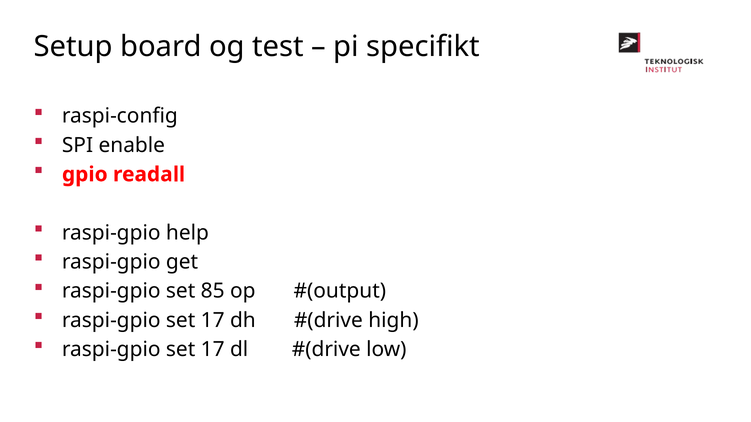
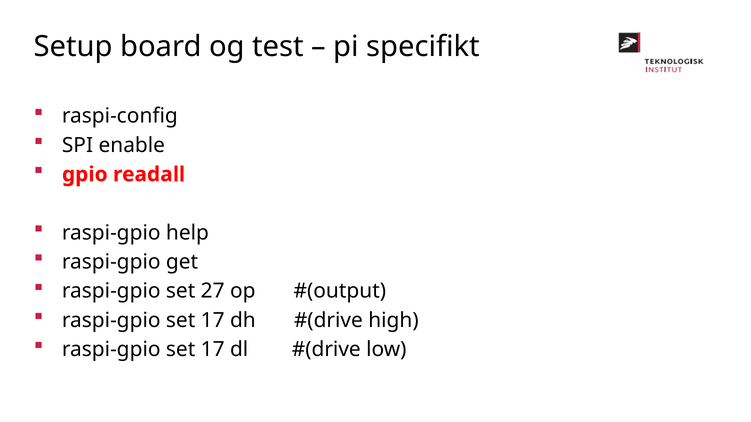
85: 85 -> 27
